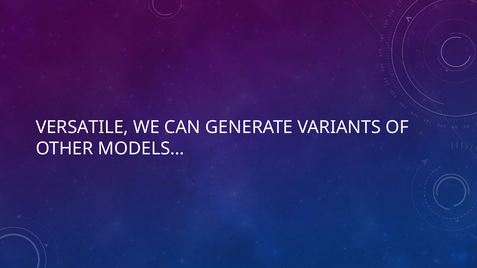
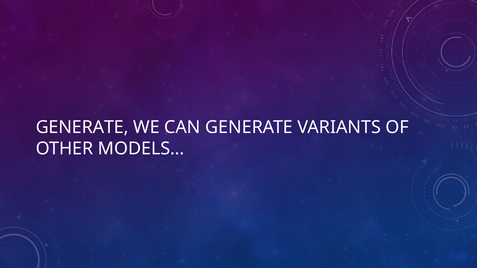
VERSATILE at (82, 127): VERSATILE -> GENERATE
